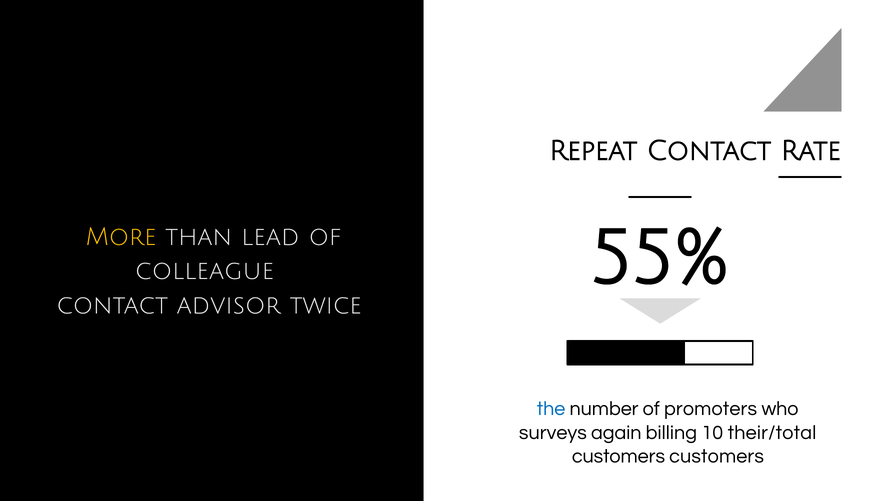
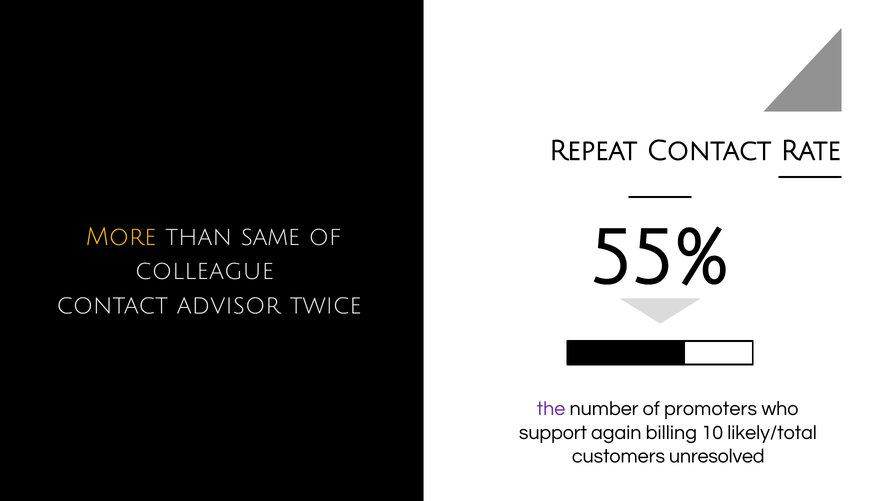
lead: lead -> same
the colour: blue -> purple
surveys: surveys -> support
their/total: their/total -> likely/total
customers customers: customers -> unresolved
